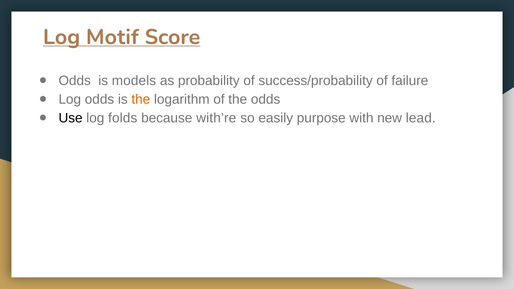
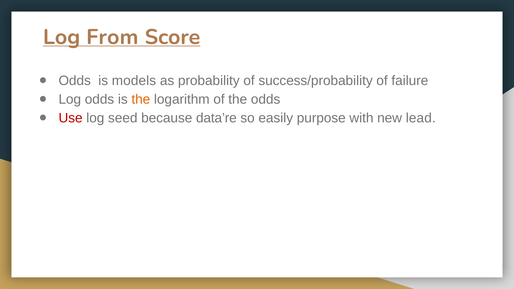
Motif: Motif -> From
Use colour: black -> red
folds: folds -> seed
with’re: with’re -> data’re
